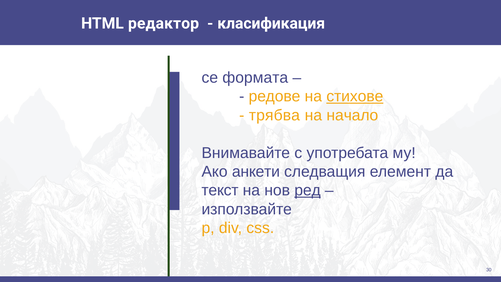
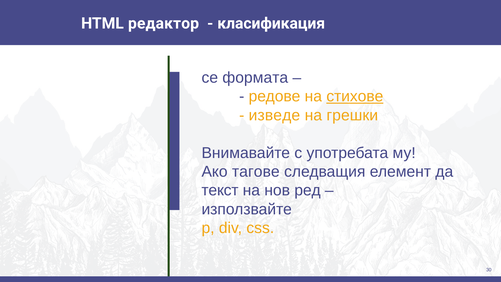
трябва: трябва -> изведе
начало: начало -> грешки
анкети: анкети -> тагове
ред underline: present -> none
